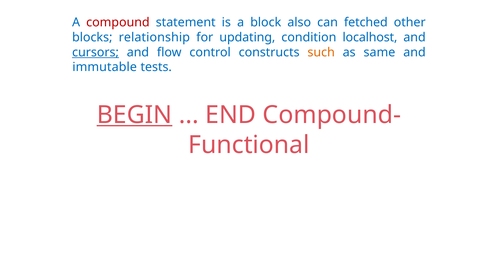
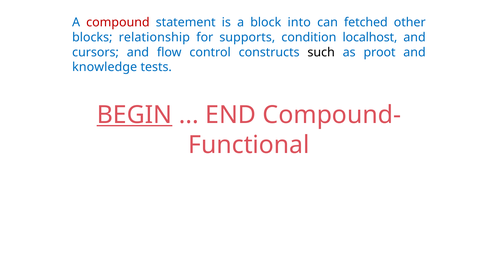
also: also -> into
updating: updating -> supports
cursors underline: present -> none
such colour: orange -> black
same: same -> proot
immutable: immutable -> knowledge
